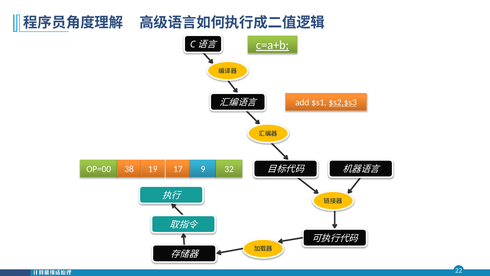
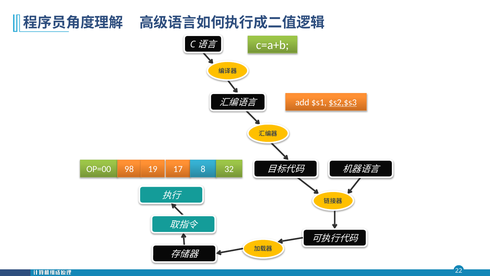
c=a+b underline: present -> none
38: 38 -> 98
9: 9 -> 8
